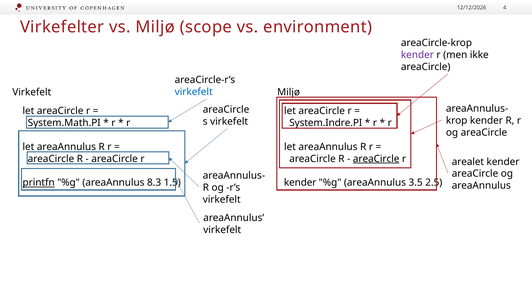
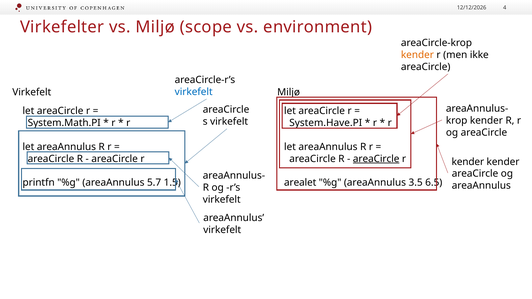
kender at (417, 55) colour: purple -> orange
System.Indre.PI: System.Indre.PI -> System.Have.PI
arealet at (468, 162): arealet -> kender
printfn underline: present -> none
8.3: 8.3 -> 5.7
kender at (300, 183): kender -> arealet
2.5: 2.5 -> 6.5
